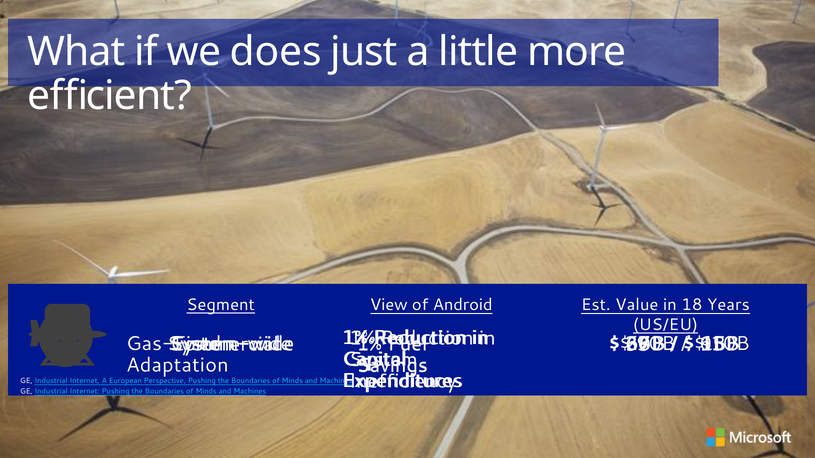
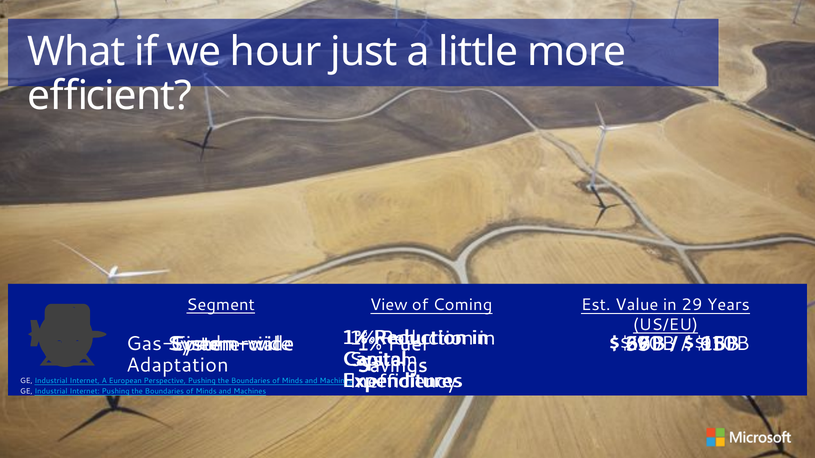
does: does -> hour
Android: Android -> Coming
18: 18 -> 29
